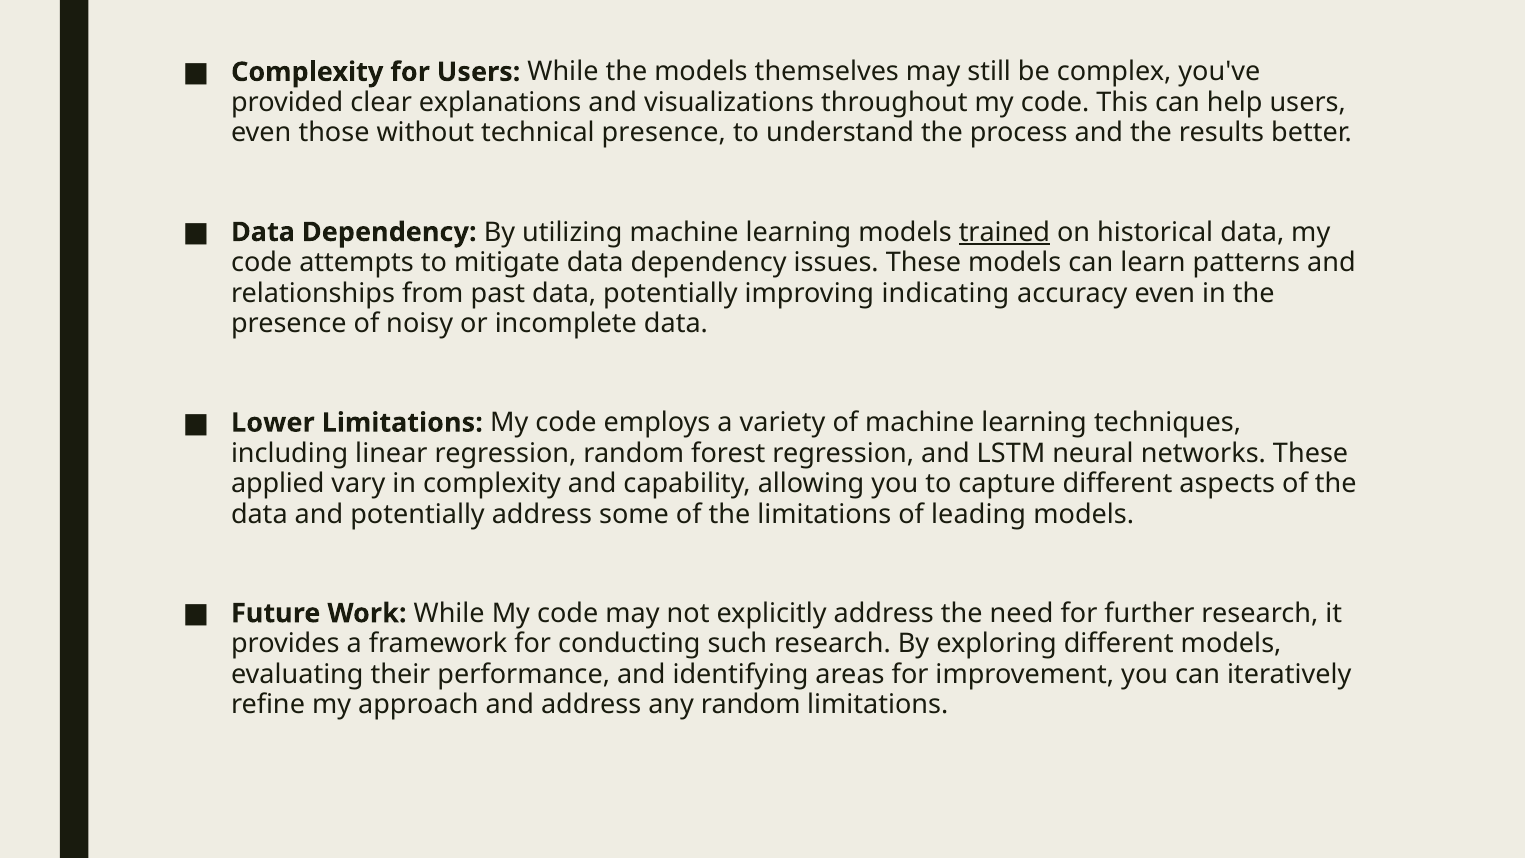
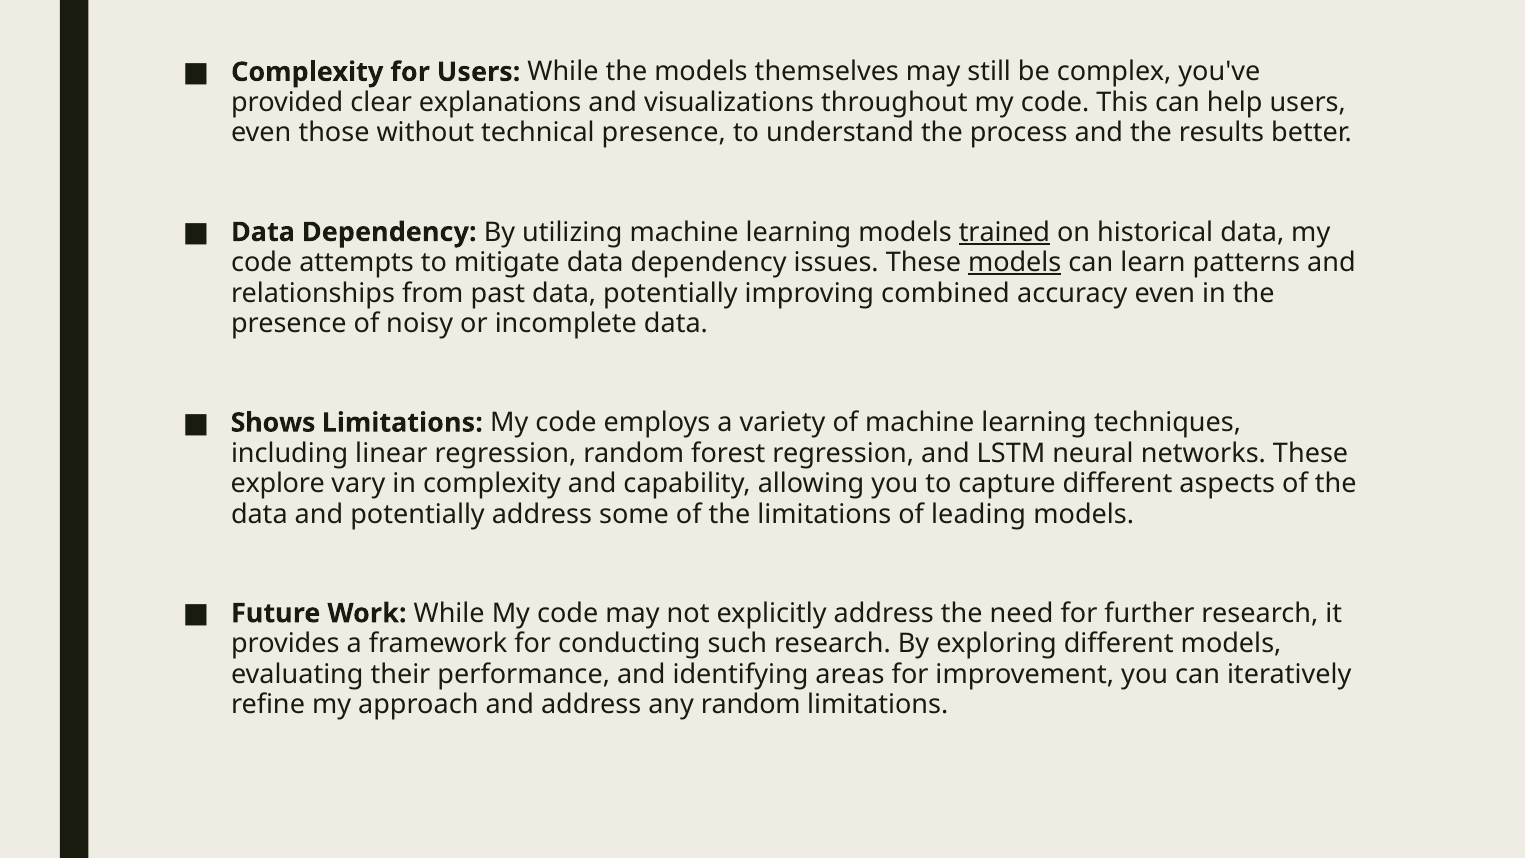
models at (1015, 263) underline: none -> present
indicating: indicating -> combined
Lower: Lower -> Shows
applied: applied -> explore
